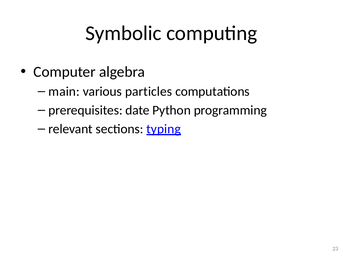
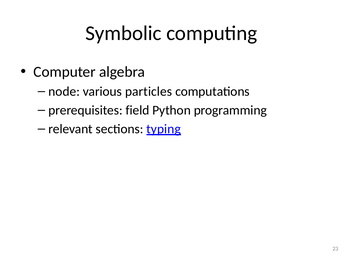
main: main -> node
date: date -> field
